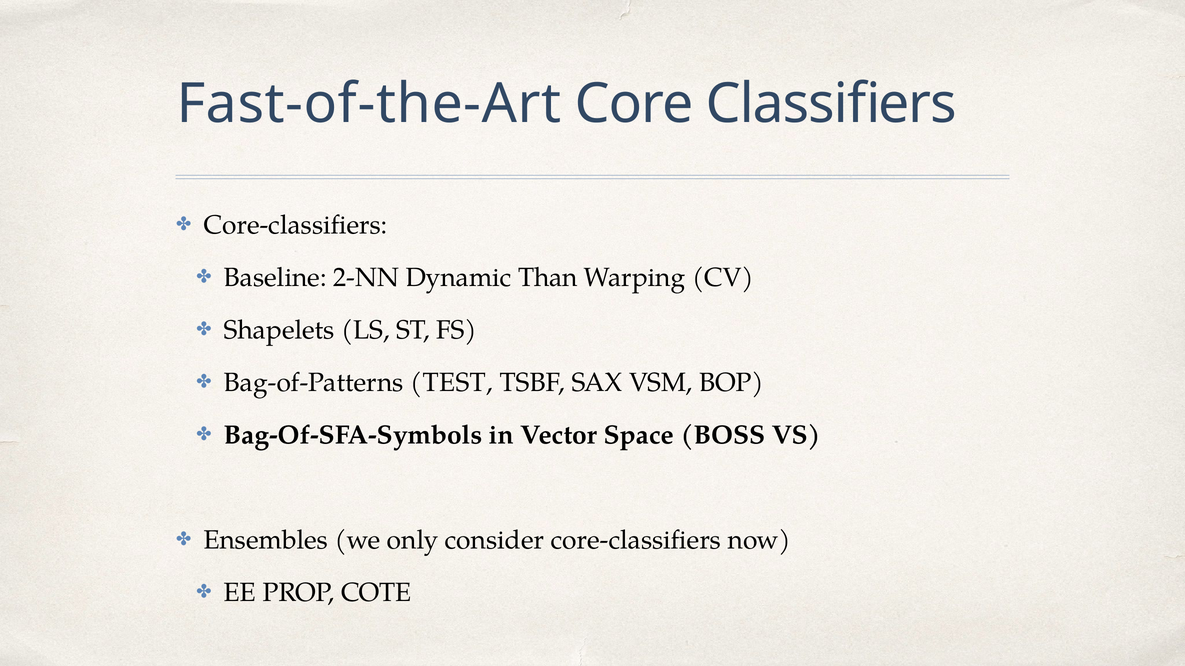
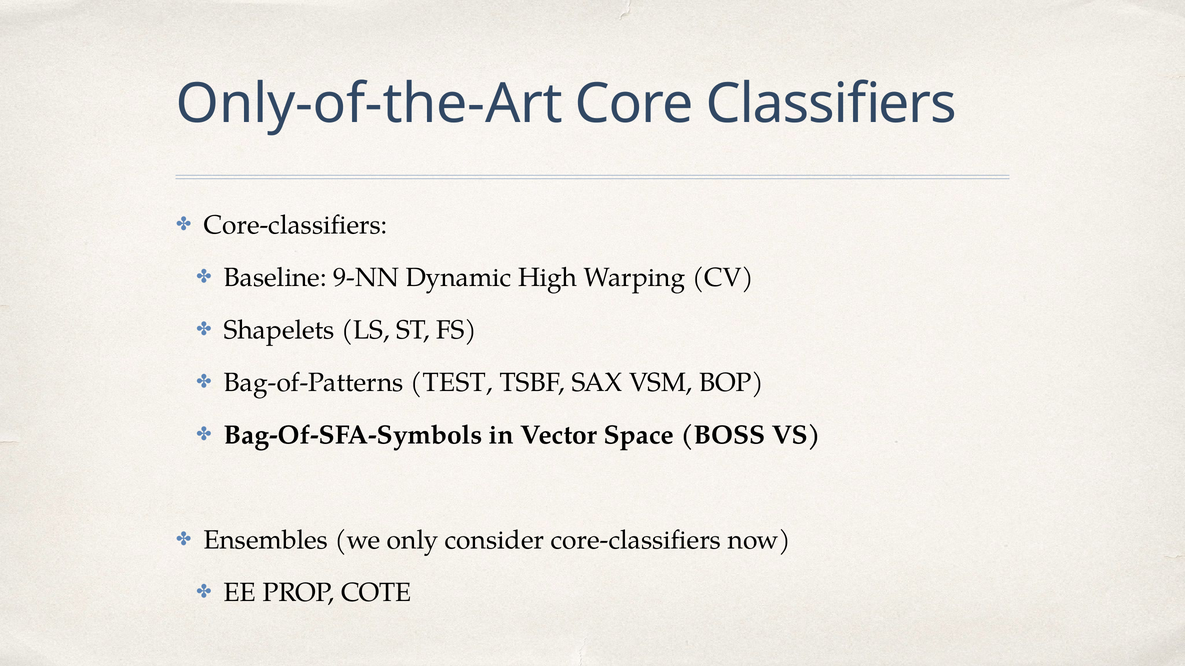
Fast-of-the-Art: Fast-of-the-Art -> Only-of-the-Art
2-NN: 2-NN -> 9-NN
Than: Than -> High
